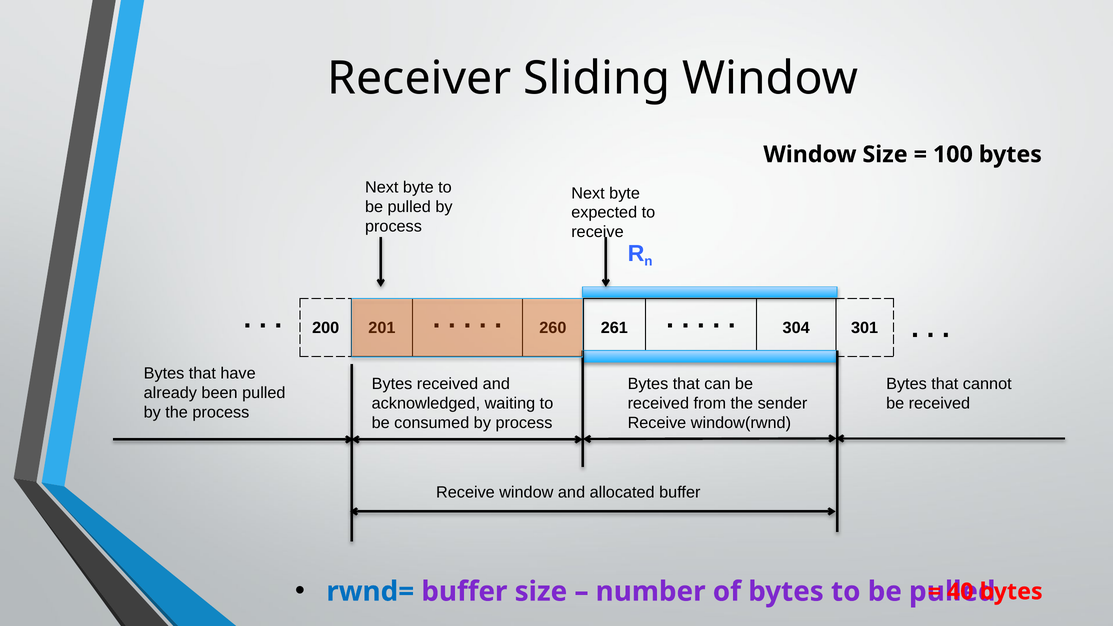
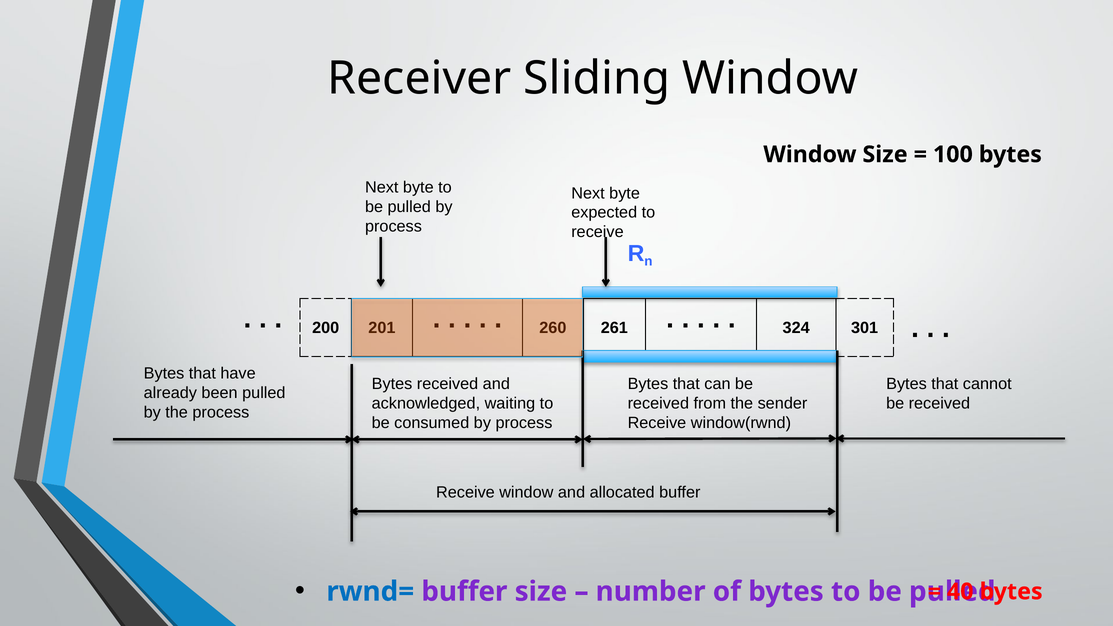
304: 304 -> 324
